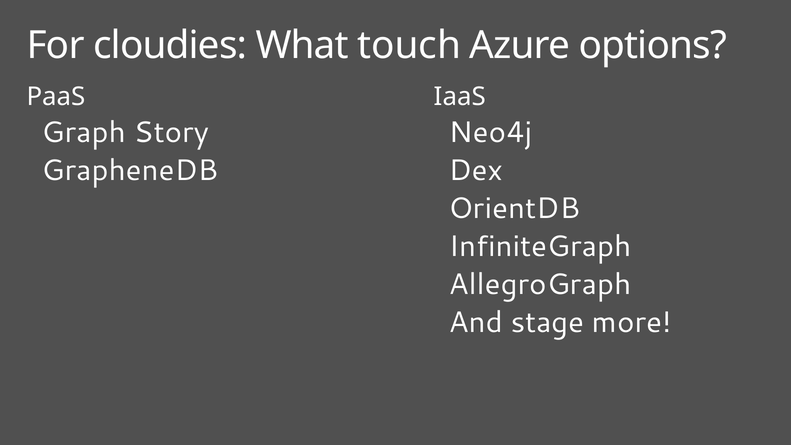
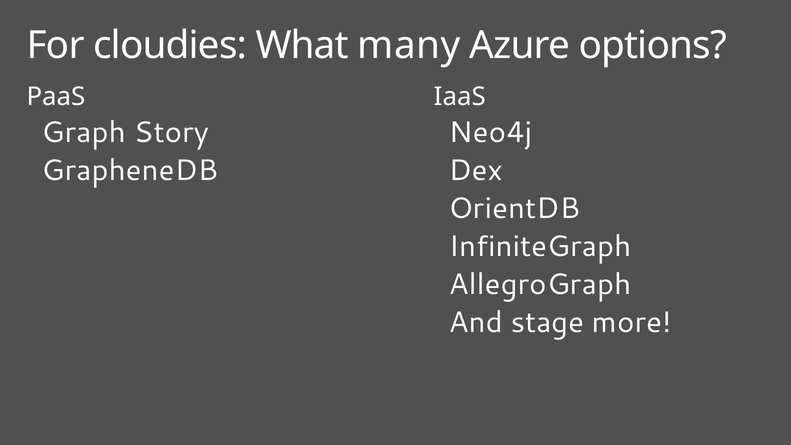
touch: touch -> many
